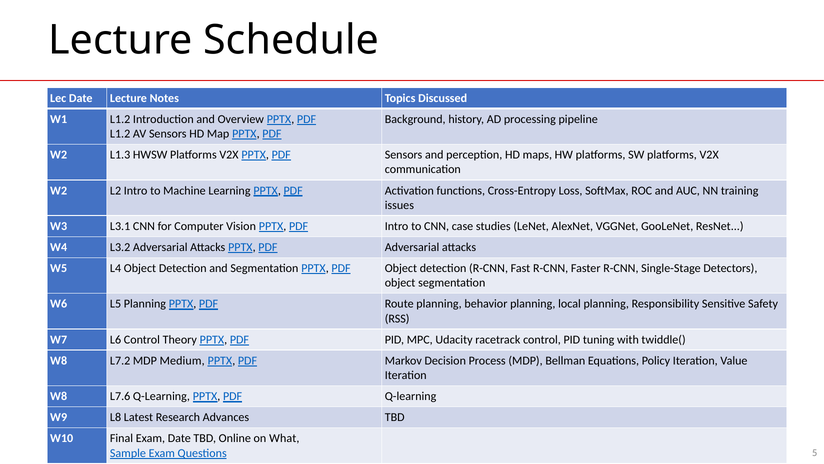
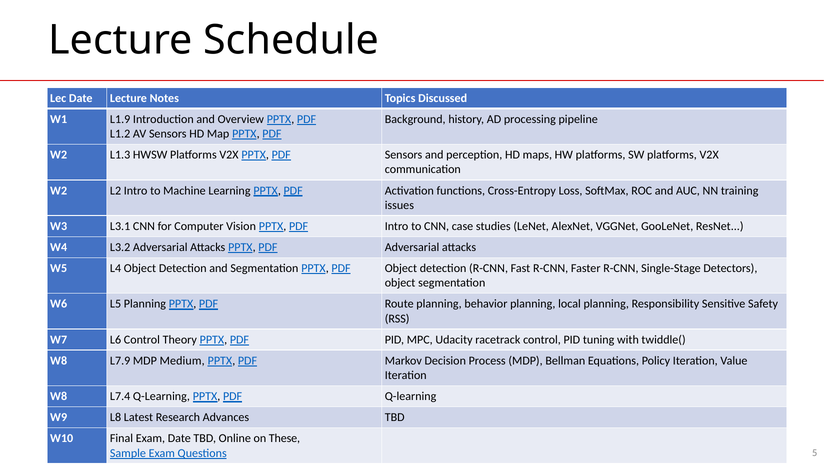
W1 L1.2: L1.2 -> L1.9
L7.2: L7.2 -> L7.9
L7.6: L7.6 -> L7.4
What: What -> These
